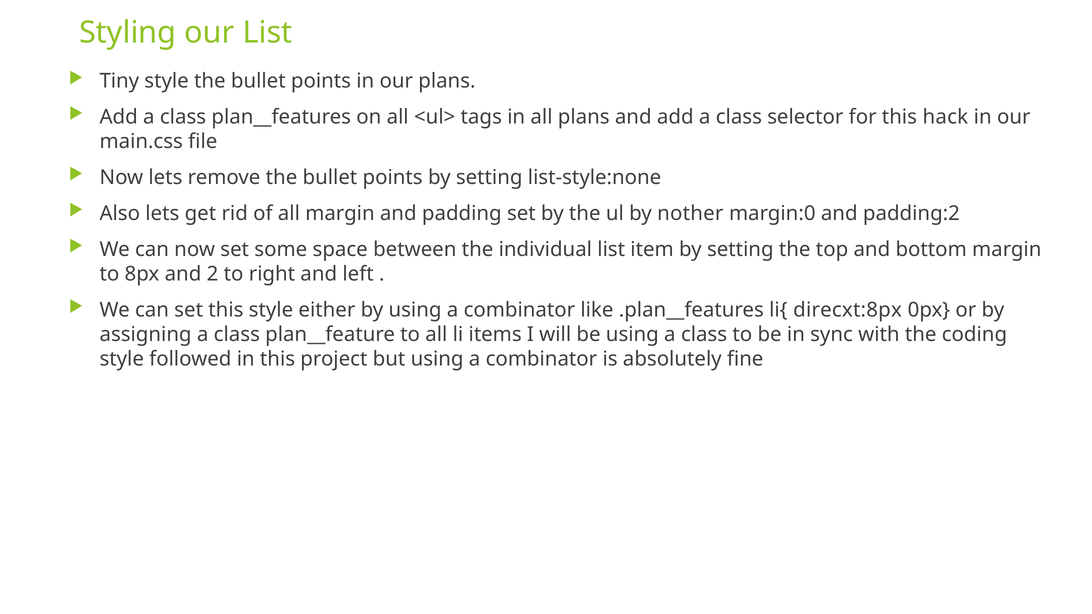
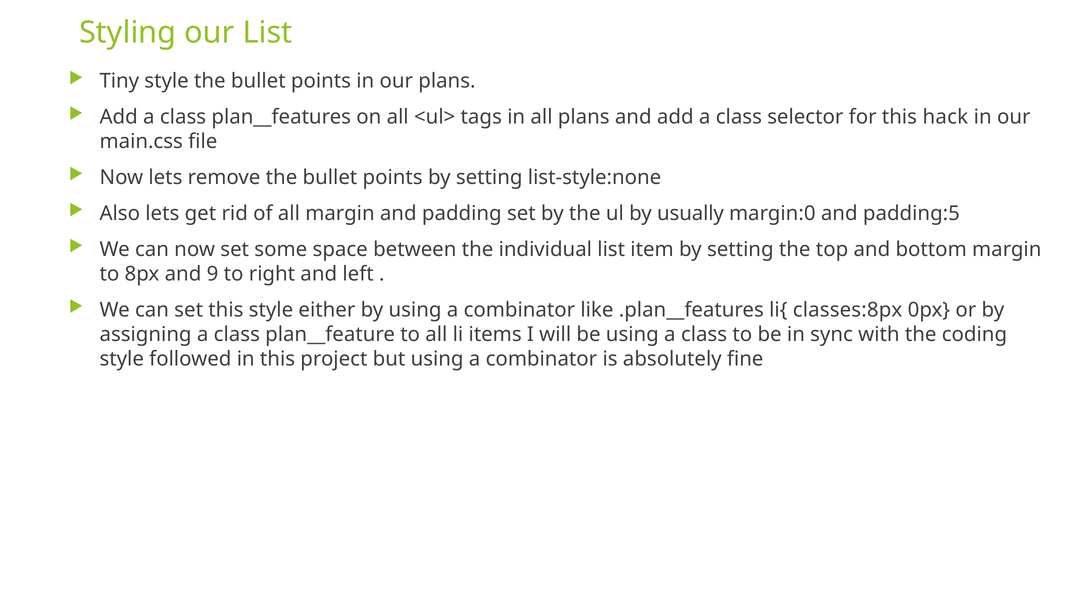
nother: nother -> usually
padding:2: padding:2 -> padding:5
2: 2 -> 9
direcxt:8px: direcxt:8px -> classes:8px
